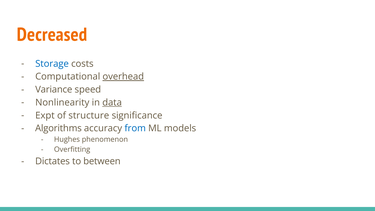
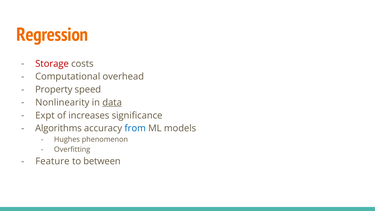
Decreased: Decreased -> Regression
Storage colour: blue -> red
overhead underline: present -> none
Variance: Variance -> Property
structure: structure -> increases
Dictates: Dictates -> Feature
